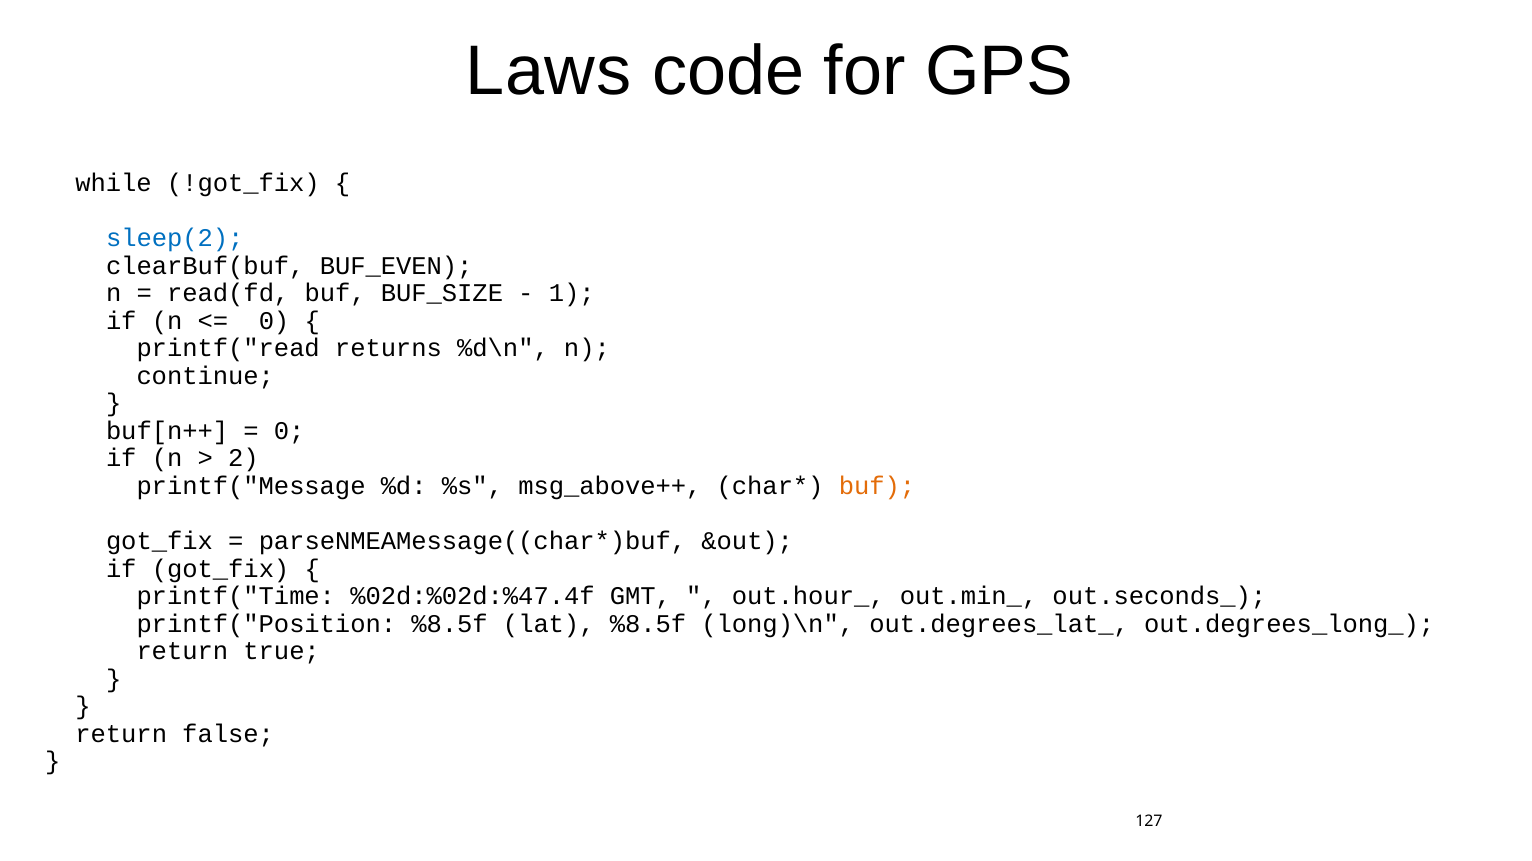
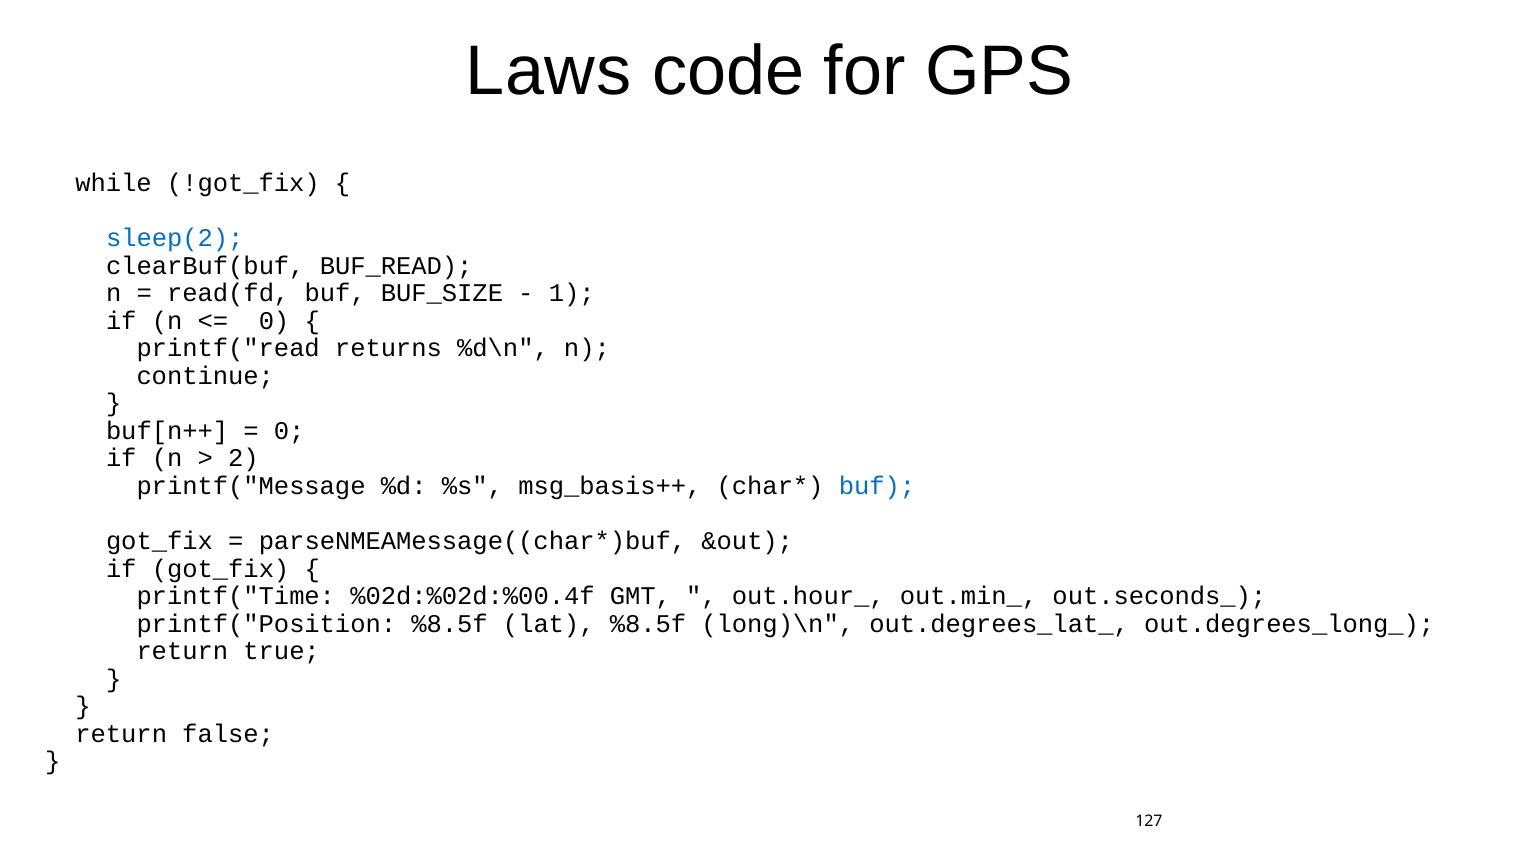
BUF_EVEN: BUF_EVEN -> BUF_READ
msg_above++: msg_above++ -> msg_basis++
buf at (877, 487) colour: orange -> blue
%02d:%02d:%47.4f: %02d:%02d:%47.4f -> %02d:%02d:%00.4f
